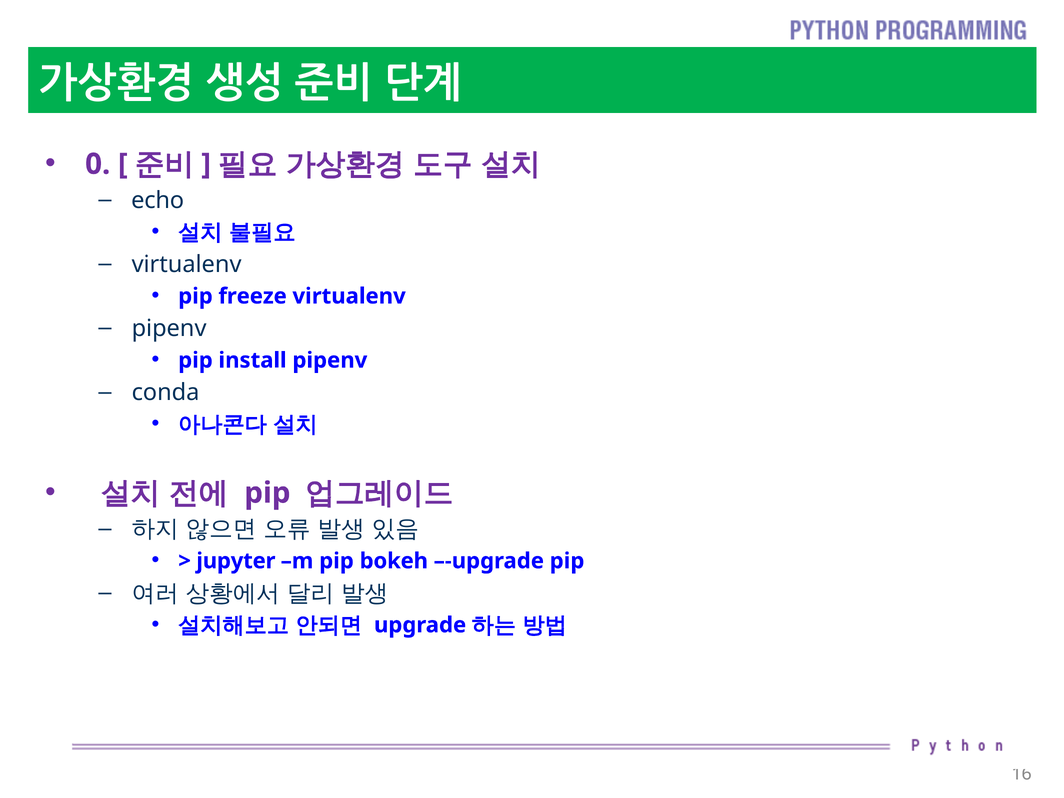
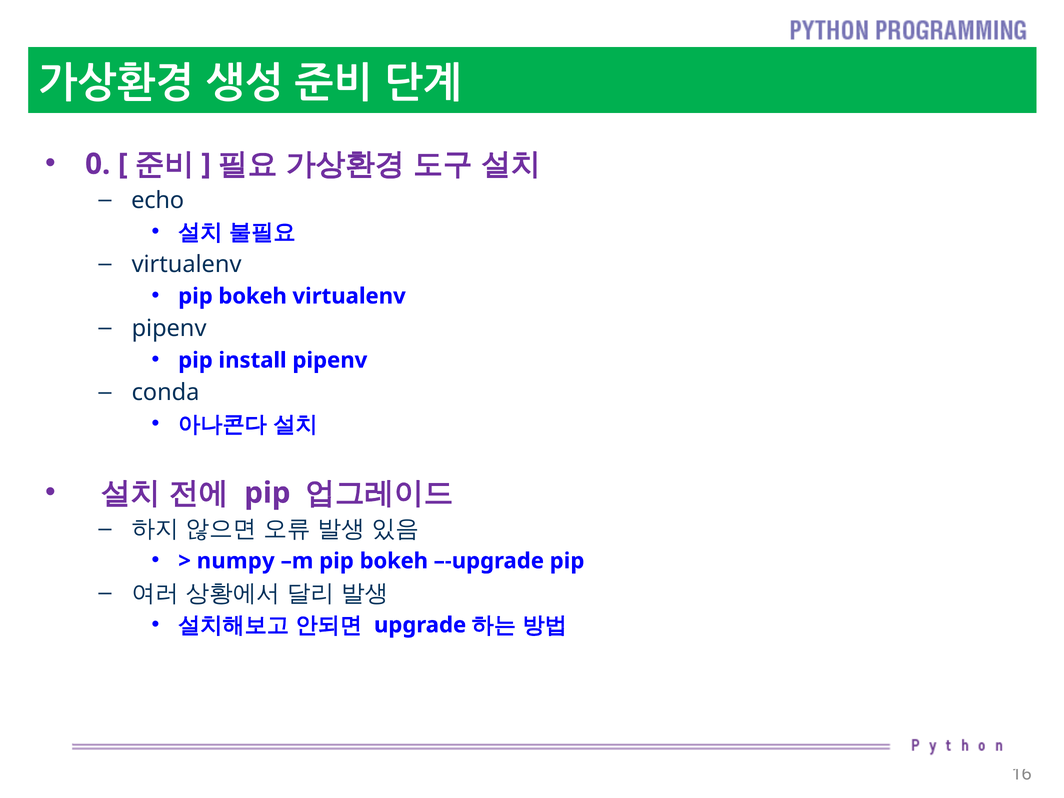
freeze at (253, 296): freeze -> bokeh
jupyter: jupyter -> numpy
